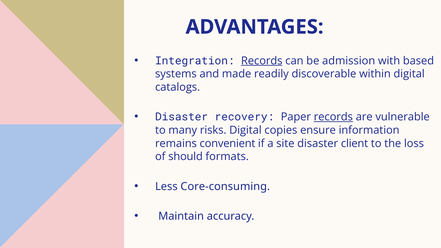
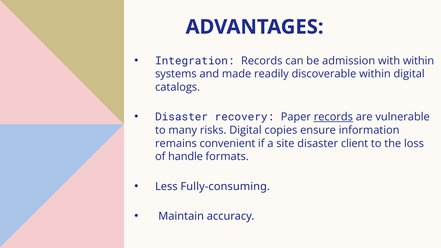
Records at (262, 61) underline: present -> none
with based: based -> within
should: should -> handle
Core-consuming: Core-consuming -> Fully-consuming
